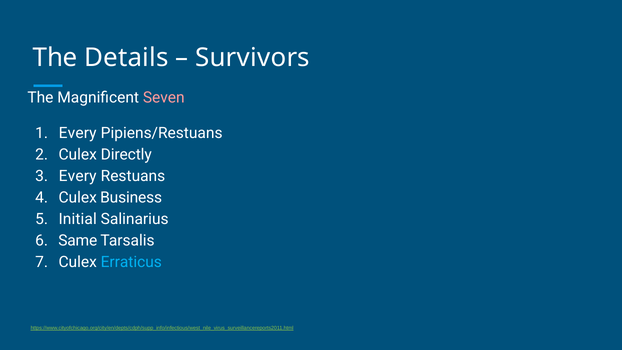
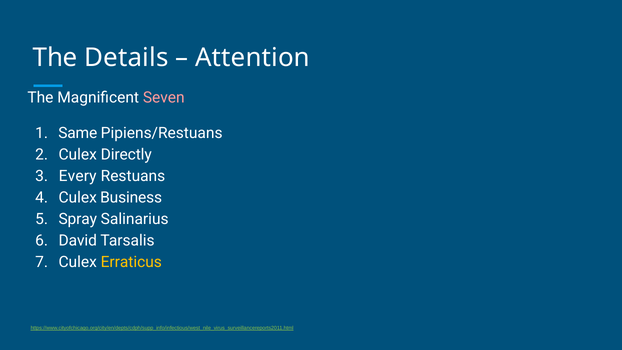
Survivors: Survivors -> Attention
Every at (78, 133): Every -> Same
Initial: Initial -> Spray
Same: Same -> David
Erraticus colour: light blue -> yellow
